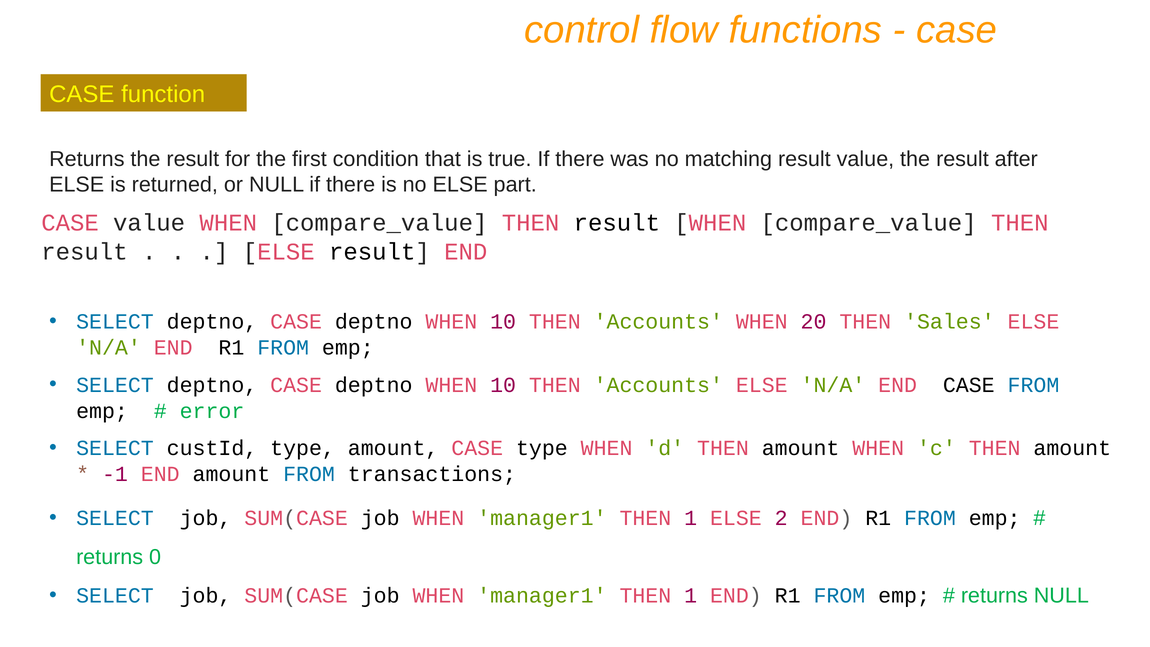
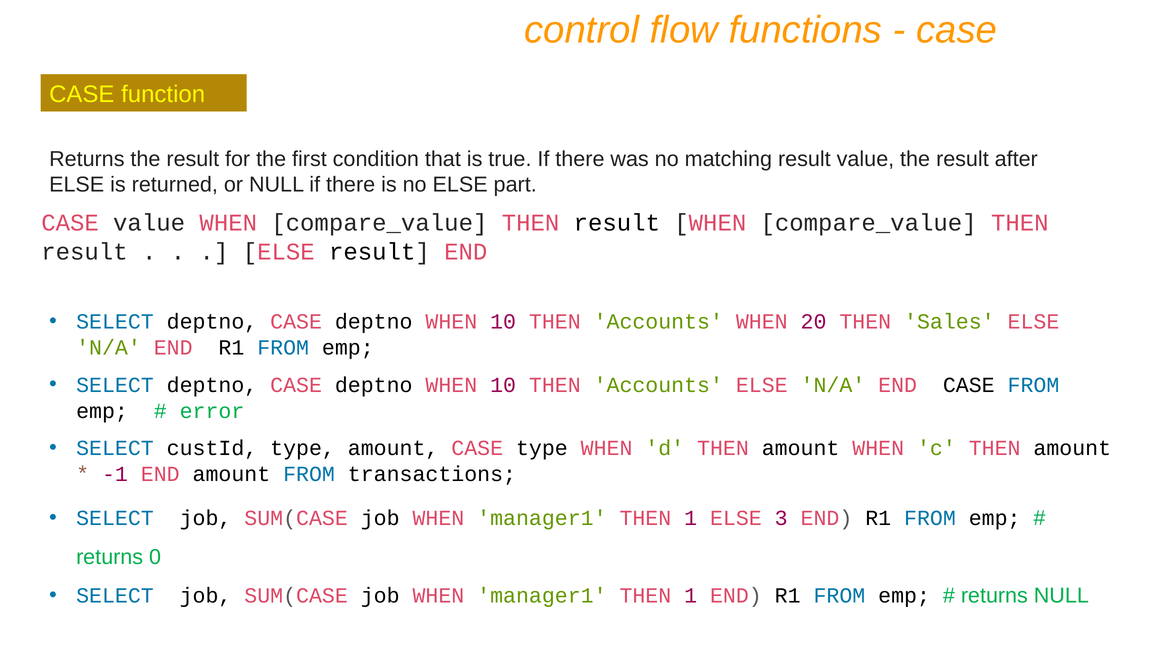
2: 2 -> 3
